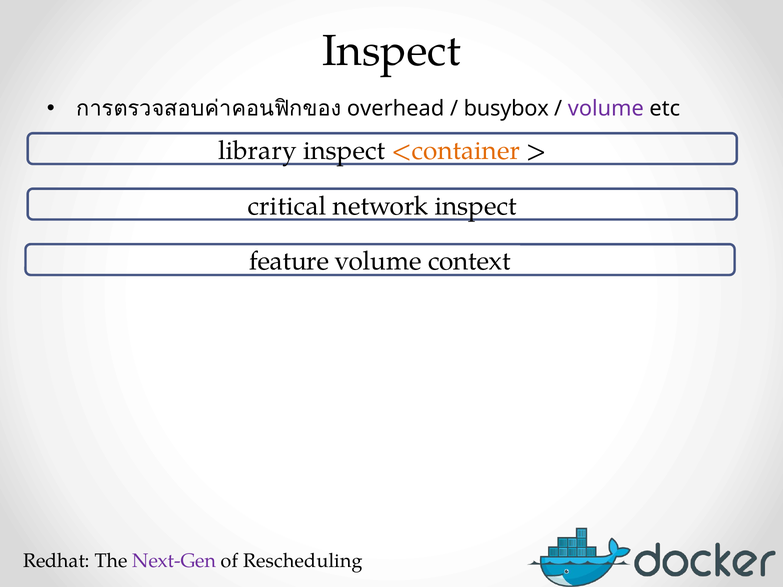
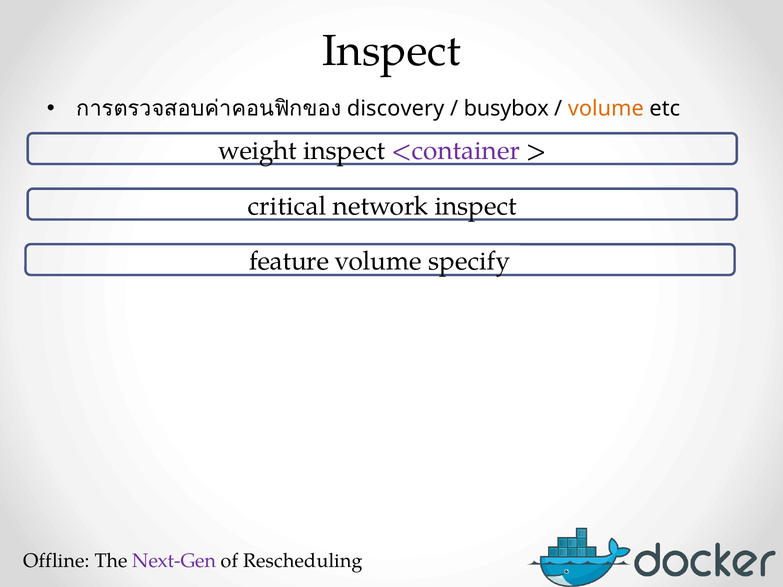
overhead: overhead -> discovery
volume at (606, 109) colour: purple -> orange
library: library -> weight
<container colour: orange -> purple
context: context -> specify
Redhat: Redhat -> Offline
